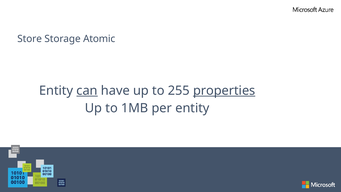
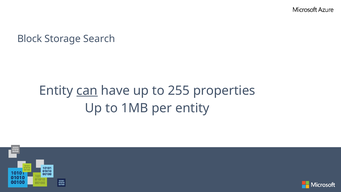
Store: Store -> Block
Atomic: Atomic -> Search
properties underline: present -> none
